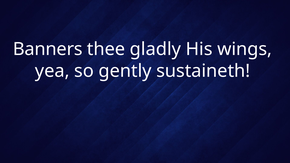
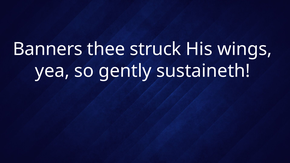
gladly: gladly -> struck
